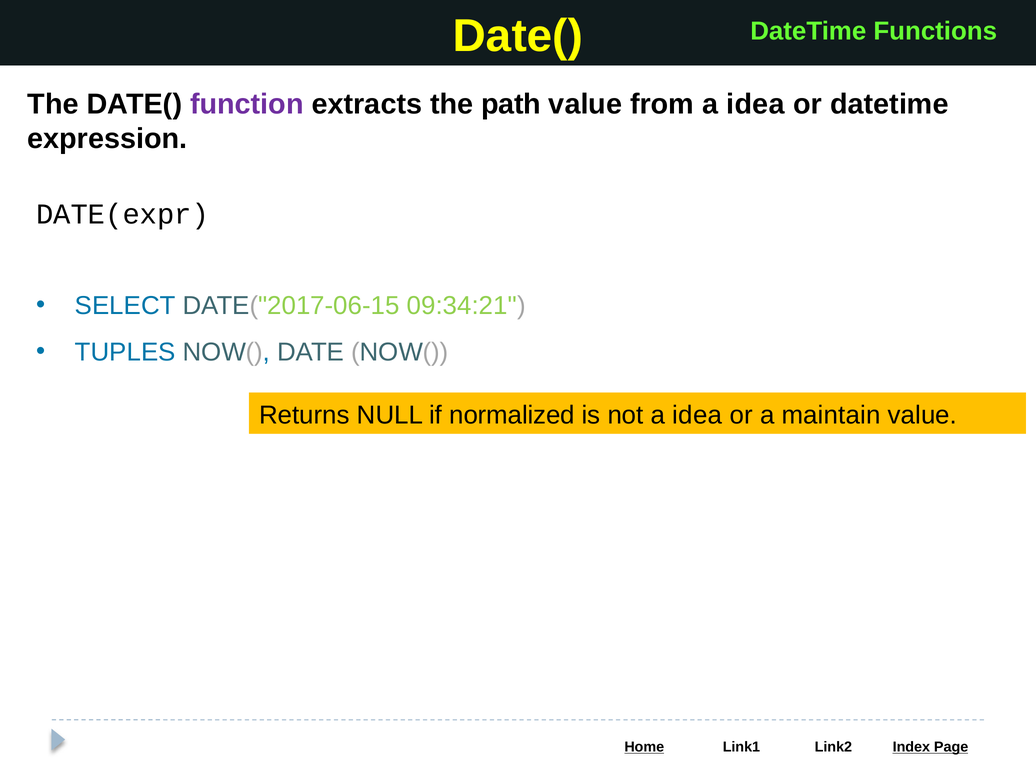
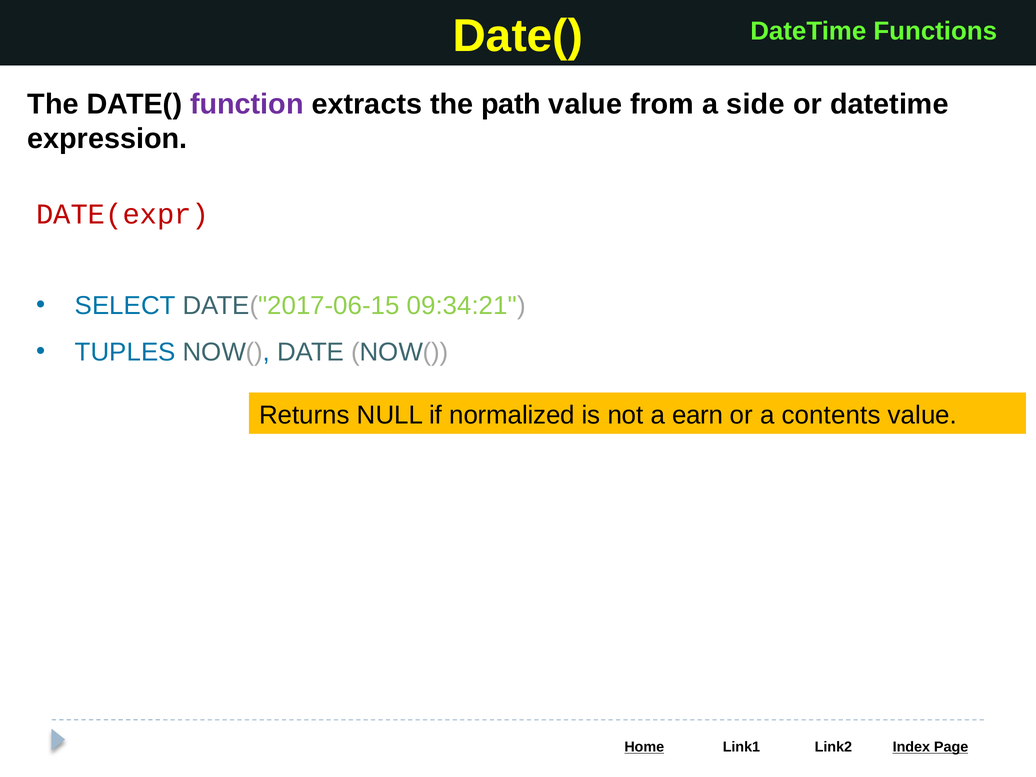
from a idea: idea -> side
DATE(expr colour: black -> red
not a idea: idea -> earn
maintain: maintain -> contents
